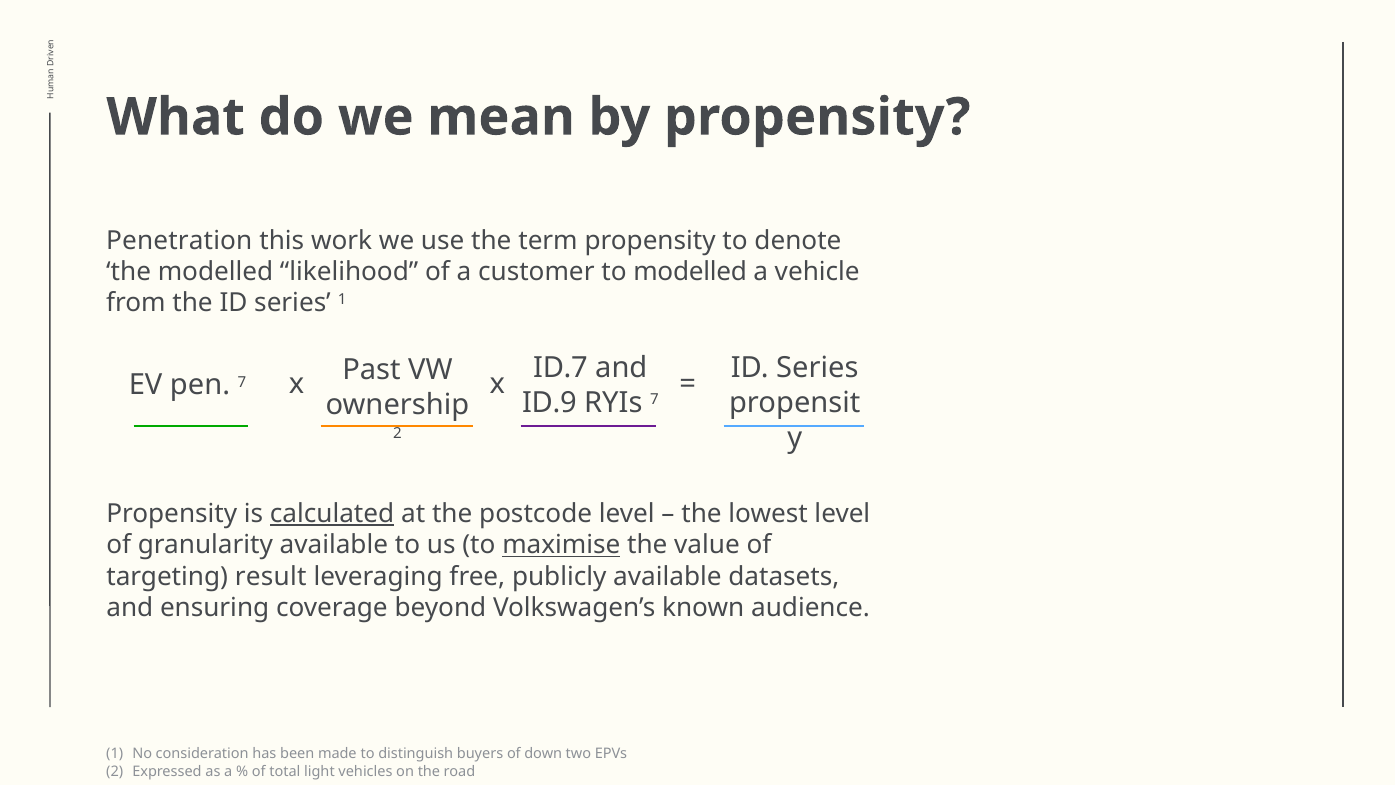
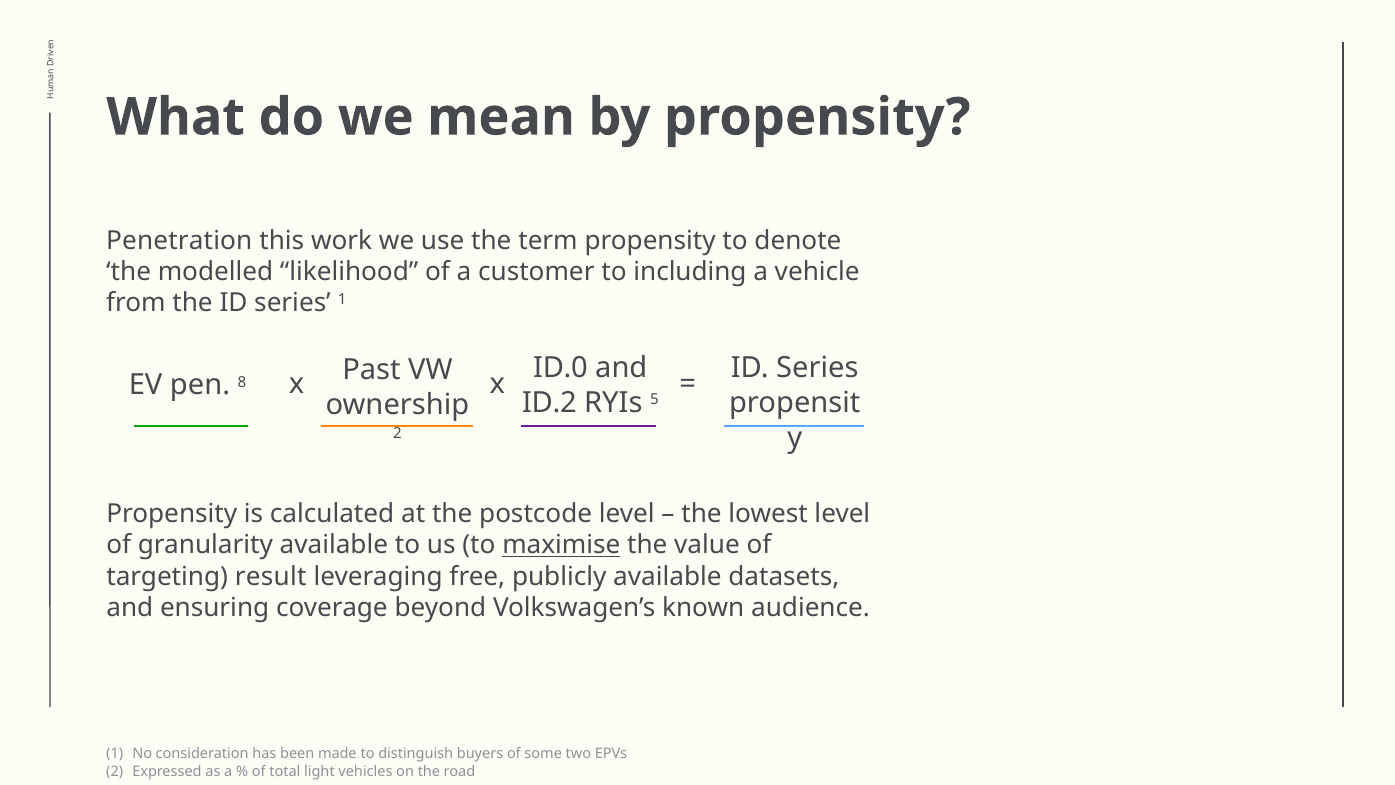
to modelled: modelled -> including
ID.7: ID.7 -> ID.0
pen 7: 7 -> 8
ID.9: ID.9 -> ID.2
RYIs 7: 7 -> 5
calculated underline: present -> none
down: down -> some
